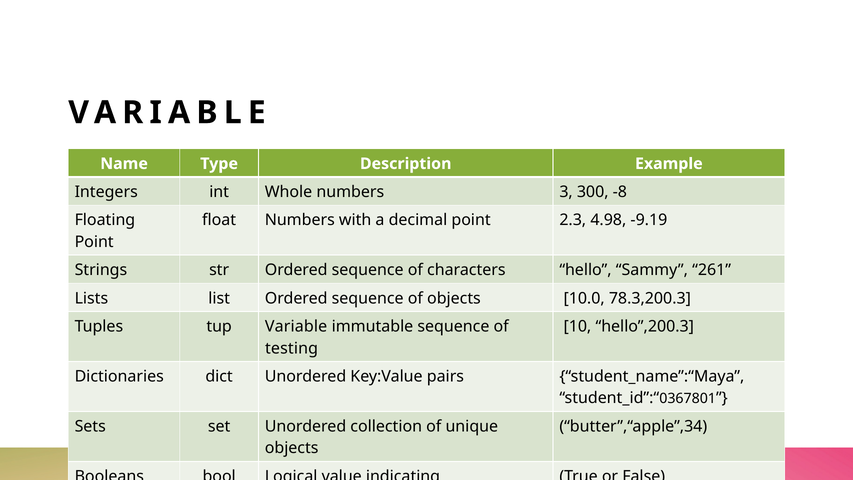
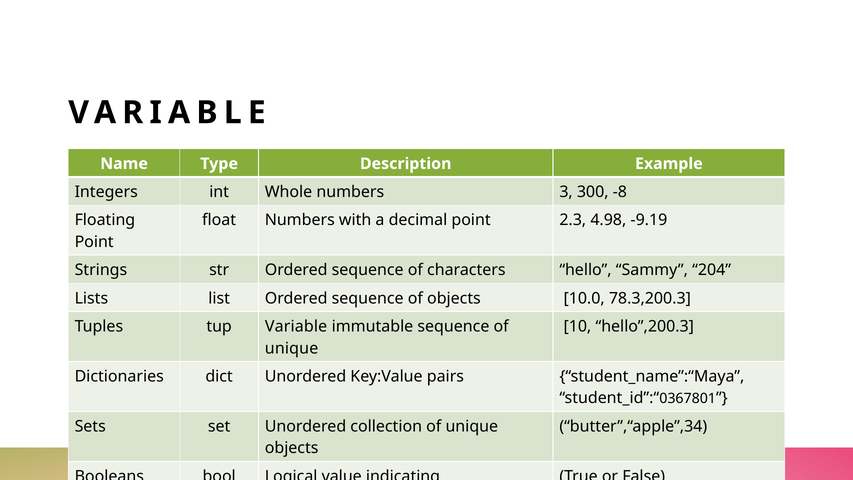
261: 261 -> 204
testing at (292, 348): testing -> unique
